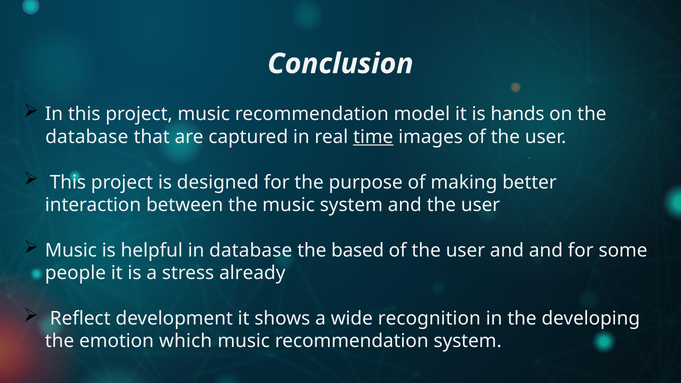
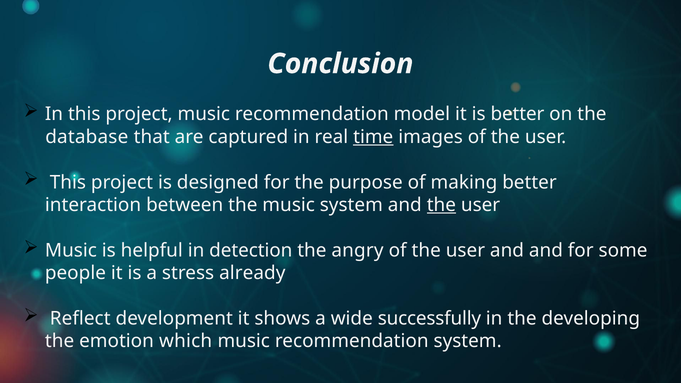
is hands: hands -> better
the at (441, 205) underline: none -> present
in database: database -> detection
based: based -> angry
recognition: recognition -> successfully
